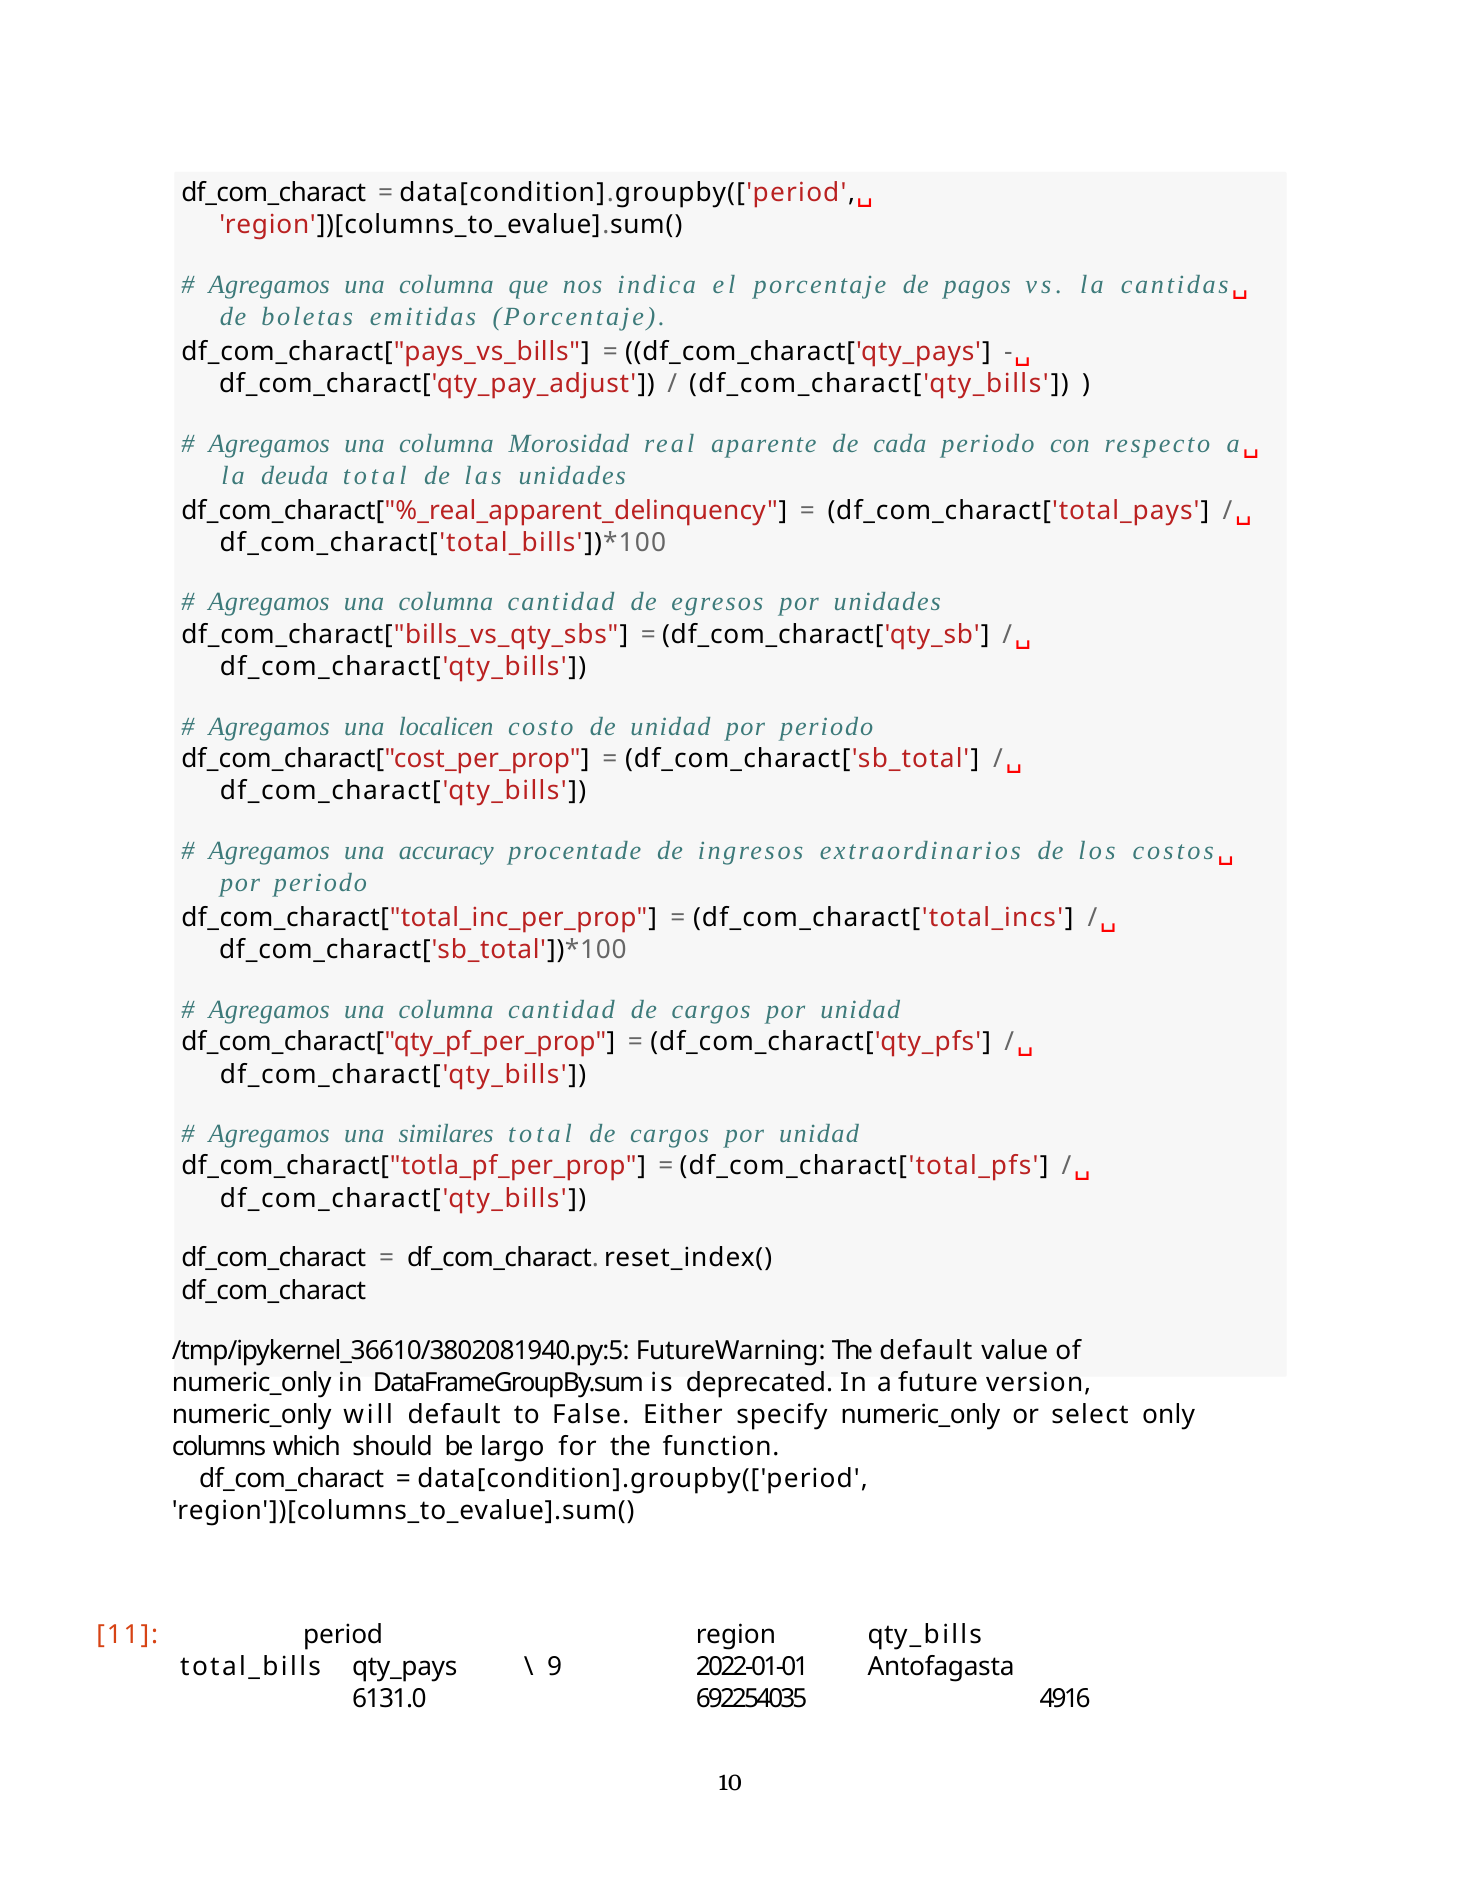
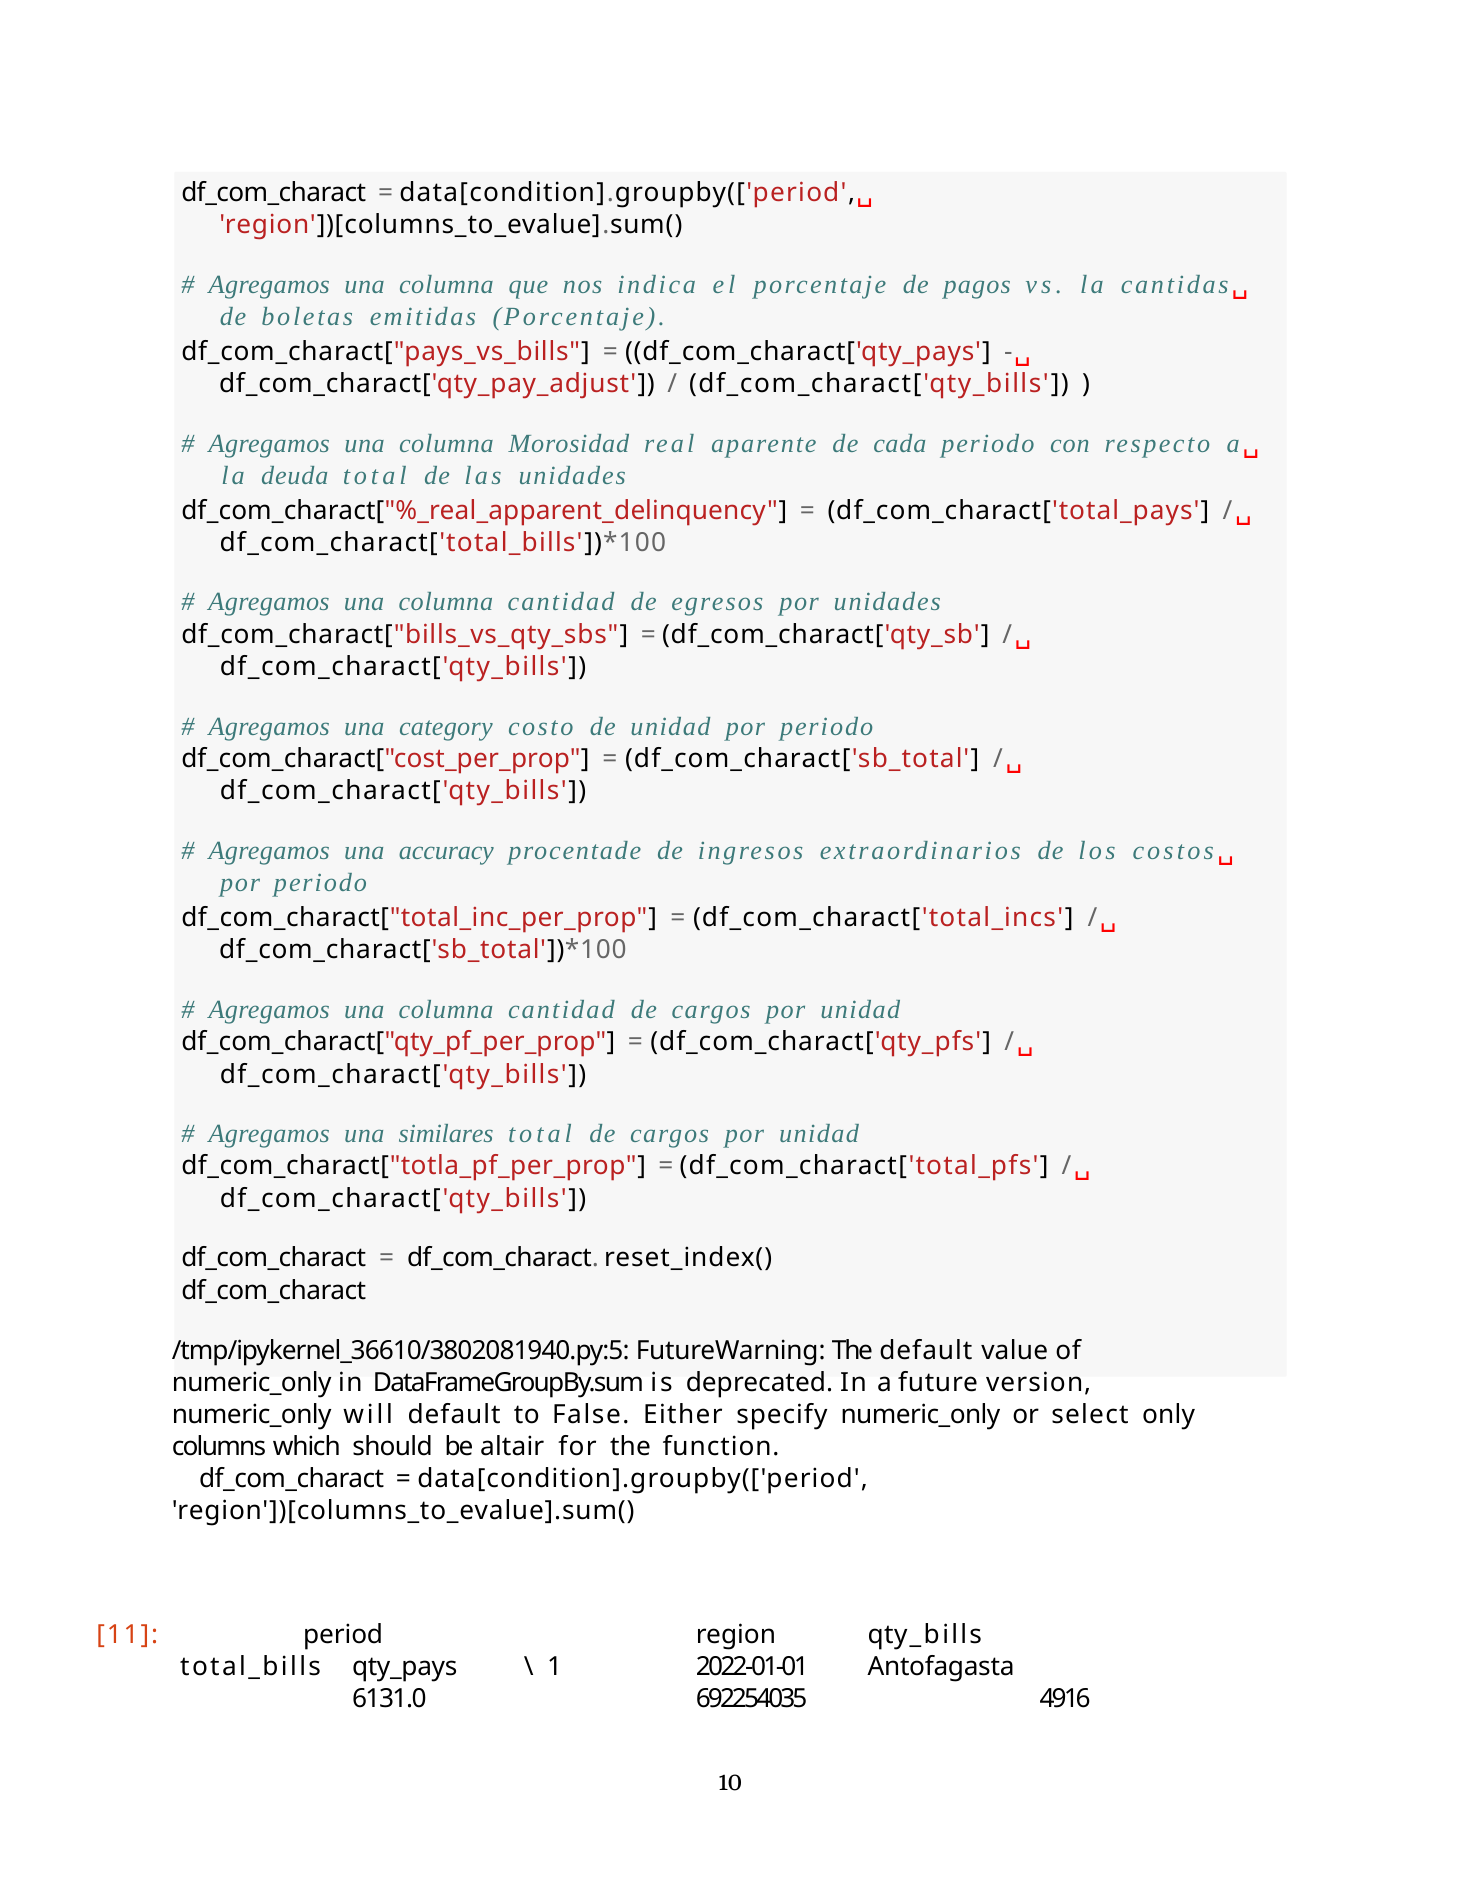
localicen: localicen -> category
largo: largo -> altair
9: 9 -> 1
